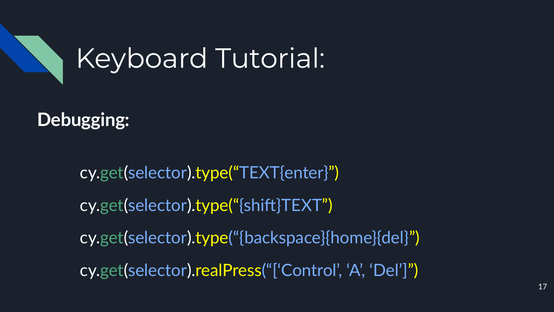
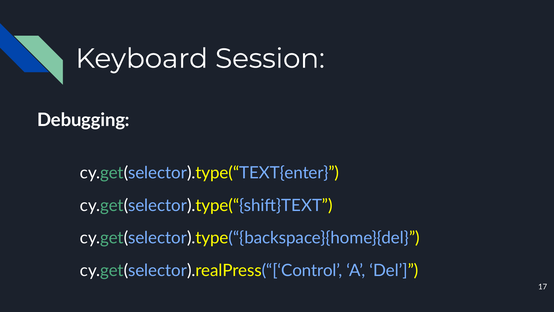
Tutorial: Tutorial -> Session
